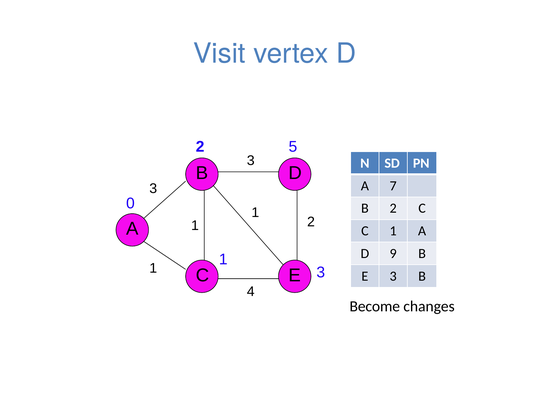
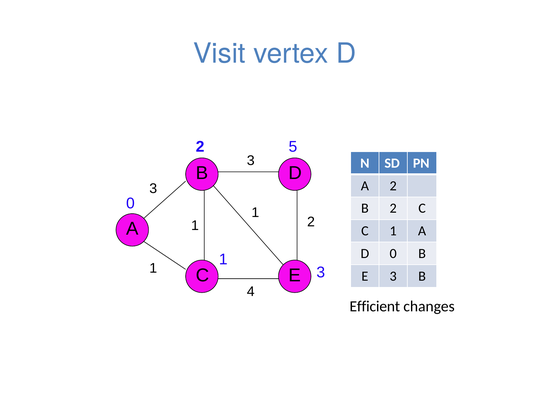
A 7: 7 -> 2
D 9: 9 -> 0
Become: Become -> Efficient
